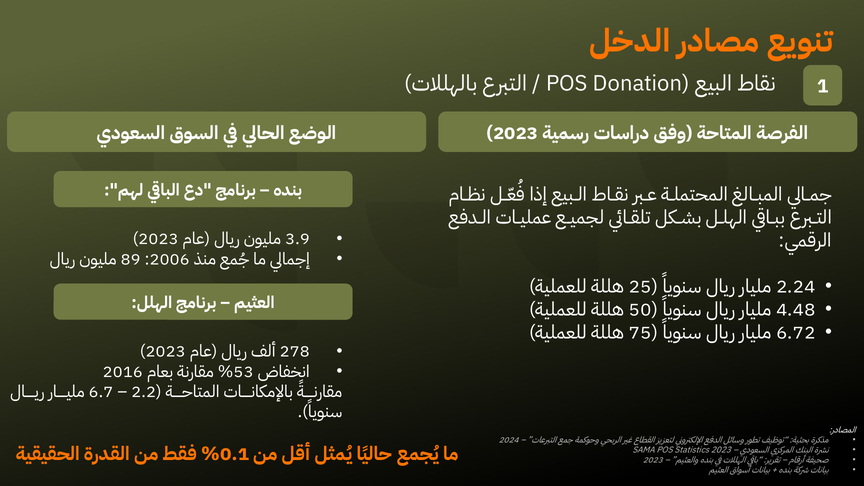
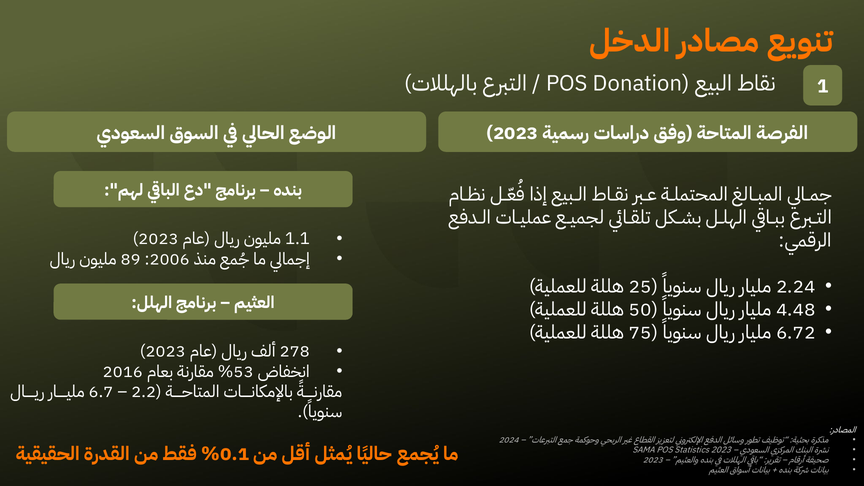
3.9: 3.9 -> 1.1
